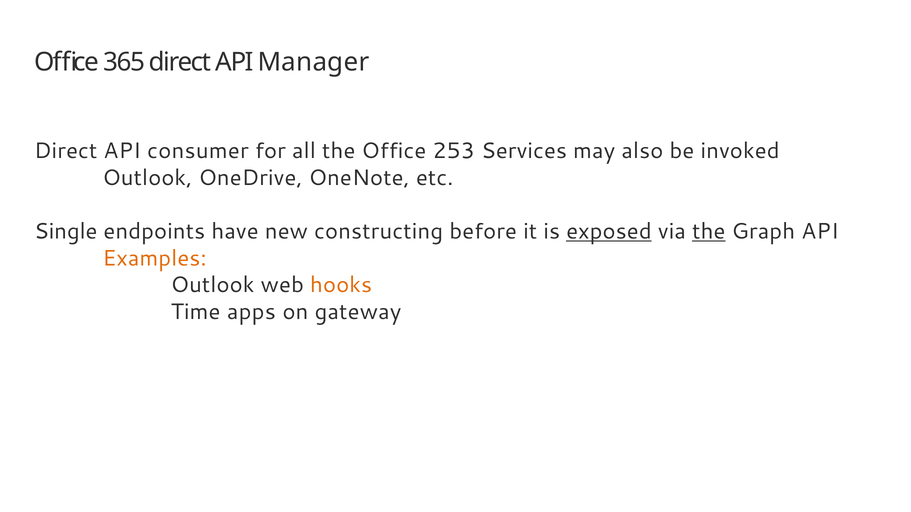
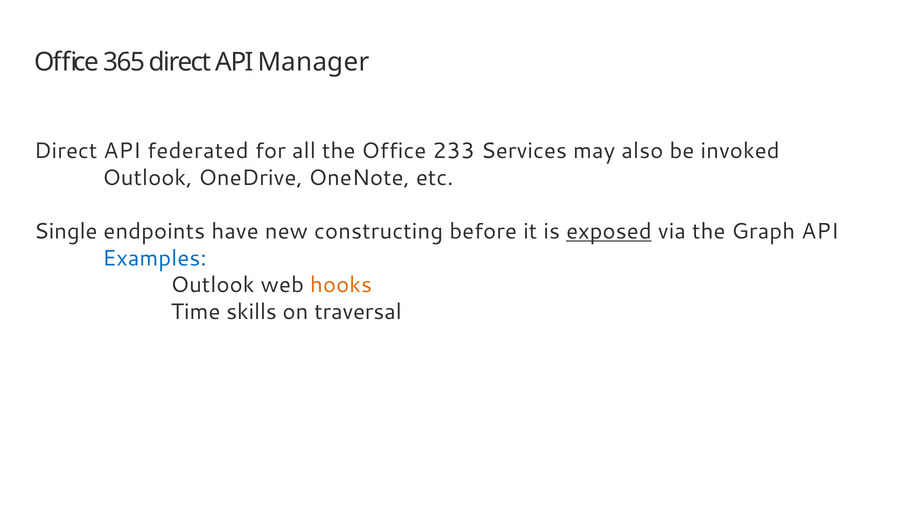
consumer: consumer -> federated
253: 253 -> 233
the at (709, 232) underline: present -> none
Examples colour: orange -> blue
apps: apps -> skills
gateway: gateway -> traversal
